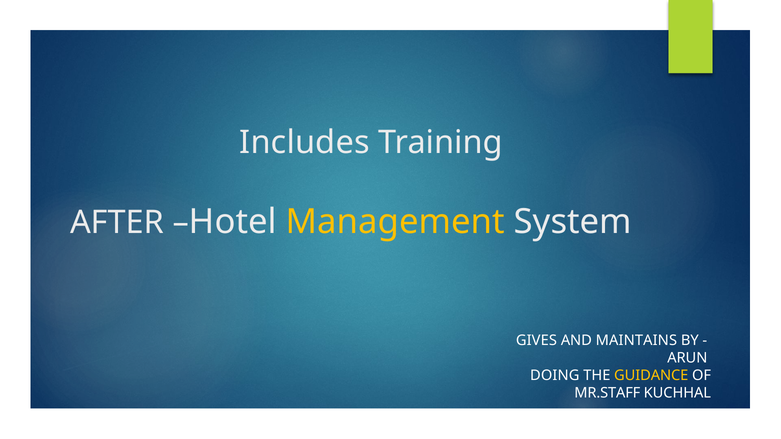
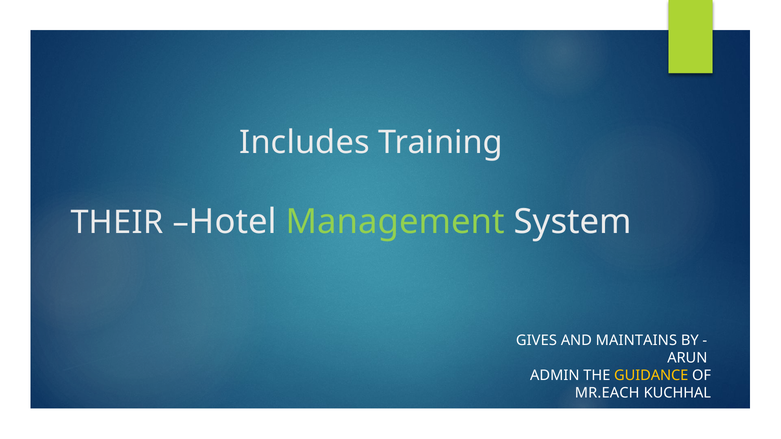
AFTER: AFTER -> THEIR
Management colour: yellow -> light green
DOING: DOING -> ADMIN
MR.STAFF: MR.STAFF -> MR.EACH
